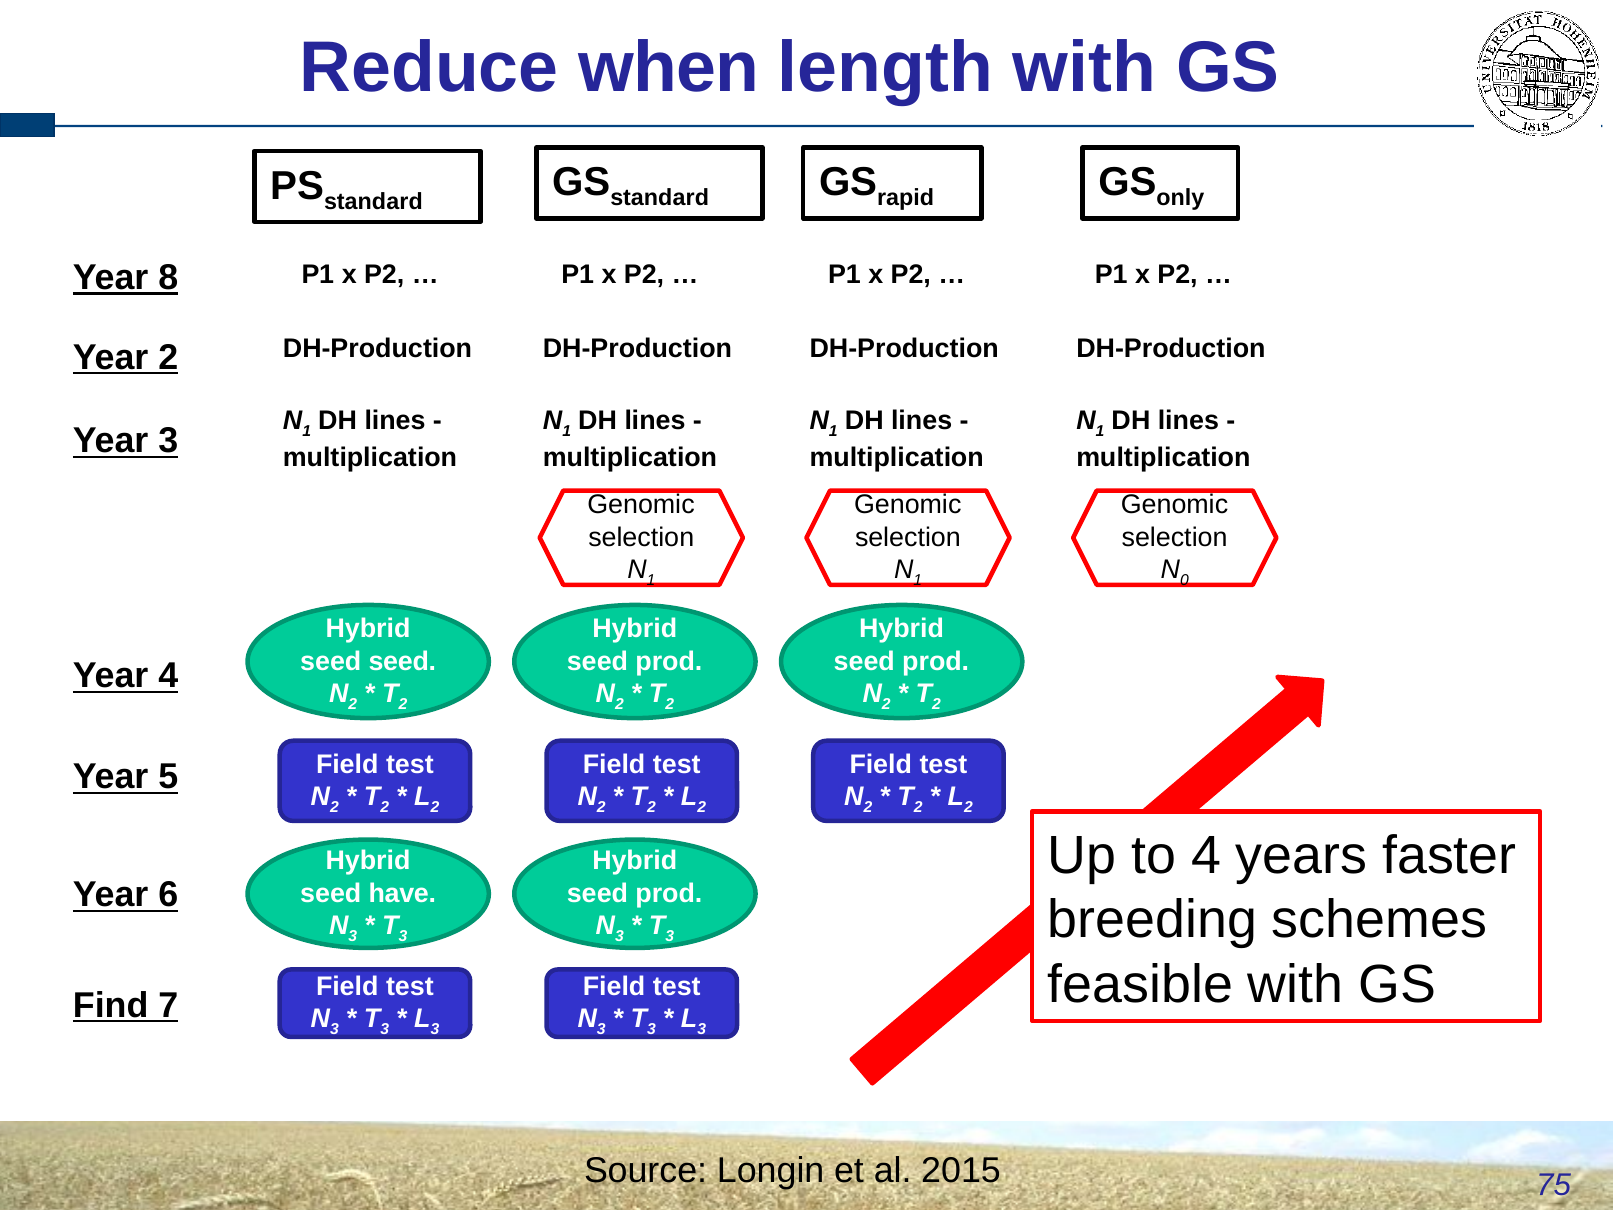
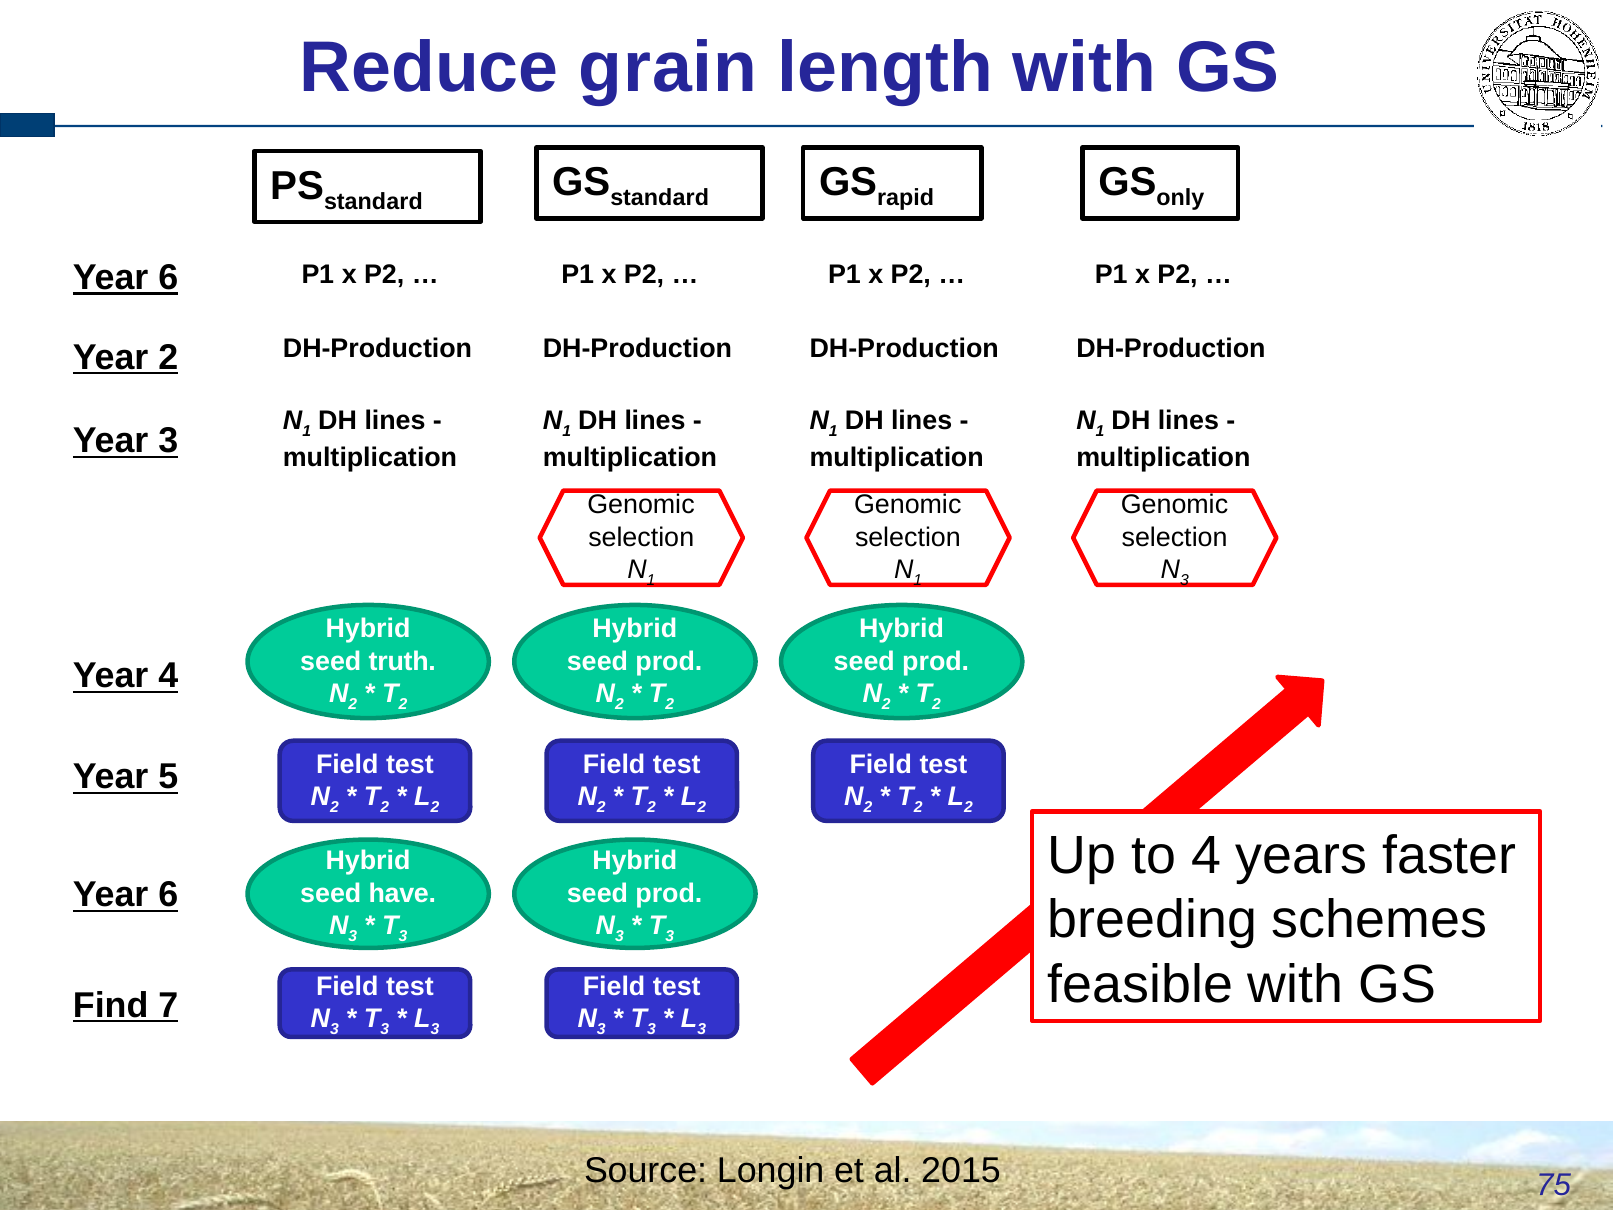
when: when -> grain
8 at (168, 278): 8 -> 6
0 at (1185, 580): 0 -> 3
seed seed: seed -> truth
